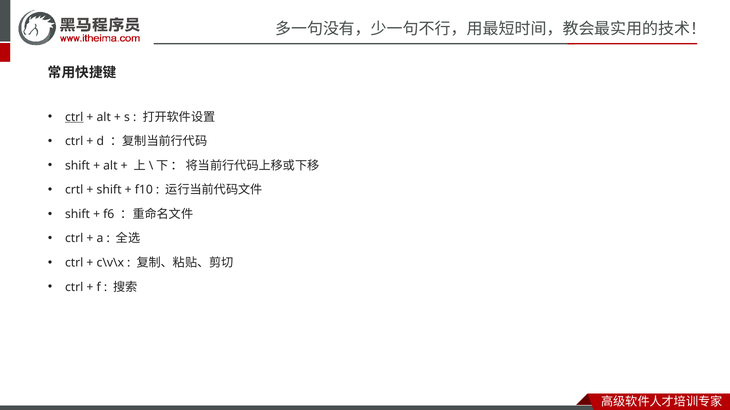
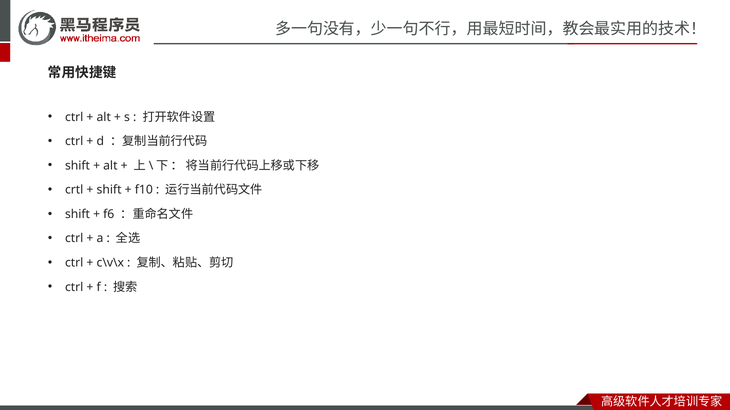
ctrl at (74, 117) underline: present -> none
